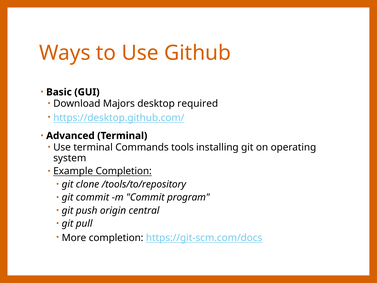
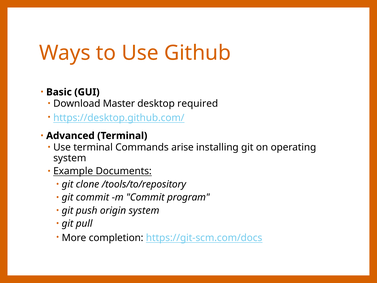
Majors: Majors -> Master
tools: tools -> arise
Example Completion: Completion -> Documents
origin central: central -> system
